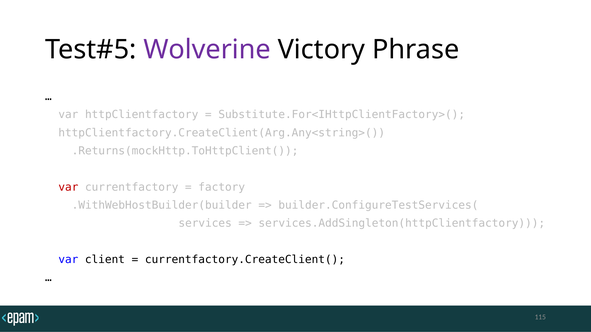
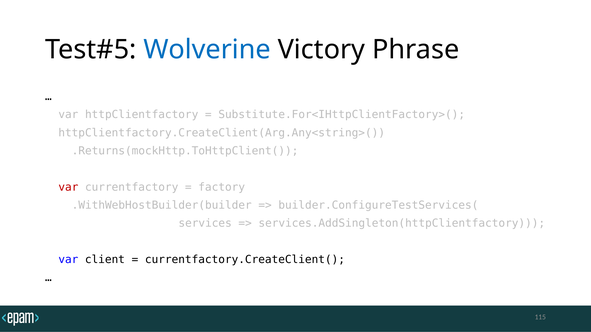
Wolverine colour: purple -> blue
